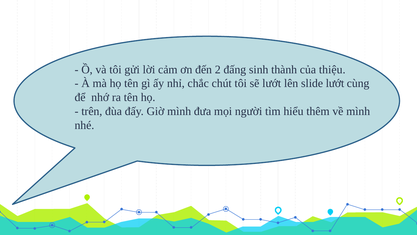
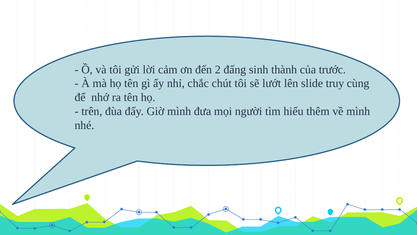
thiệu: thiệu -> trước
slide lướt: lướt -> truy
